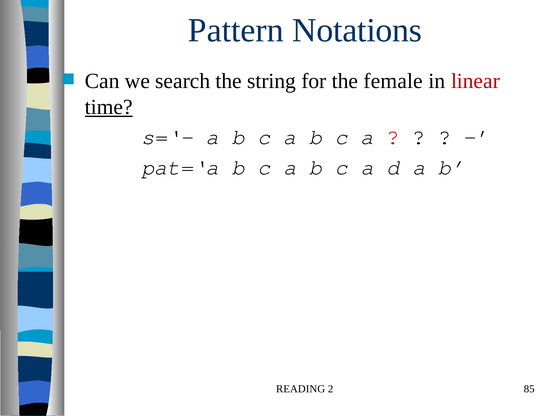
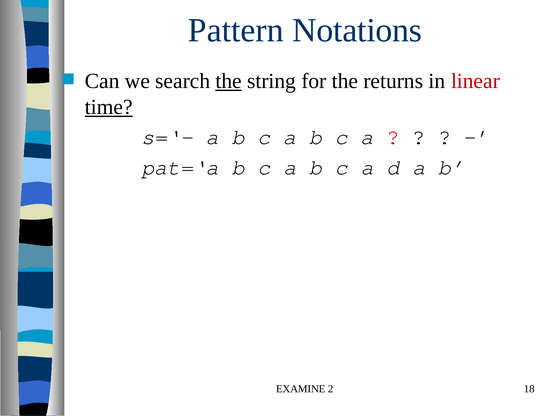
the at (229, 81) underline: none -> present
female: female -> returns
READING: READING -> EXAMINE
85: 85 -> 18
